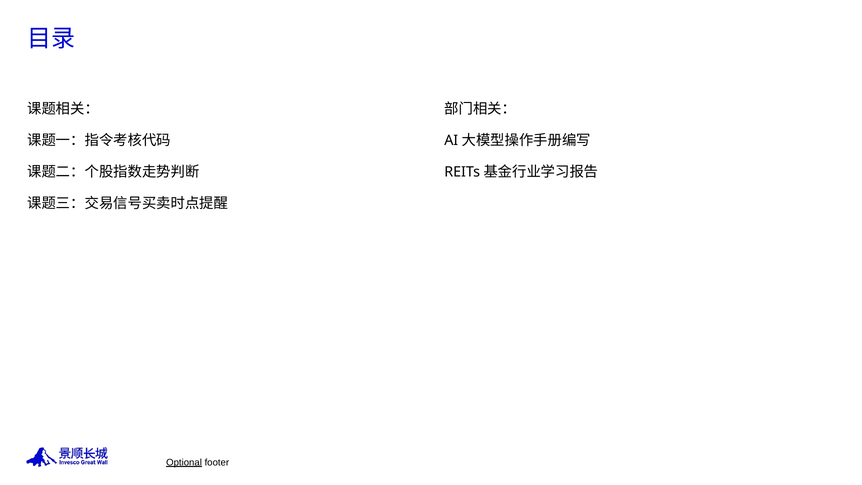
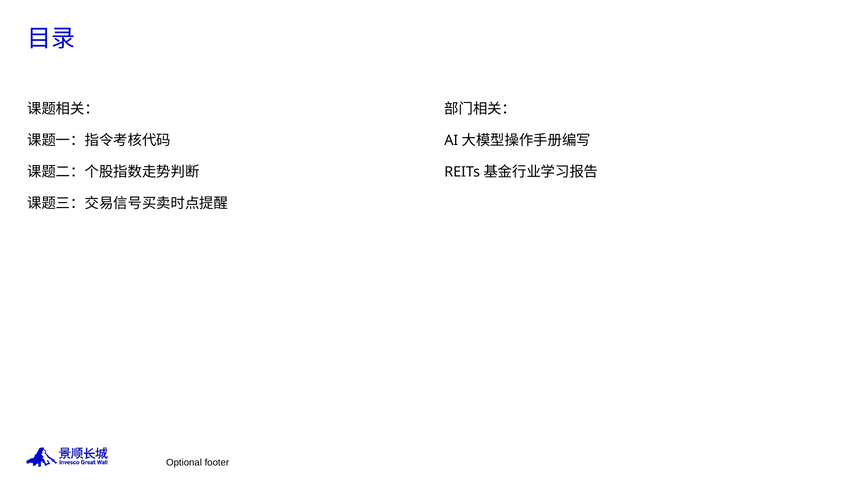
Optional underline: present -> none
